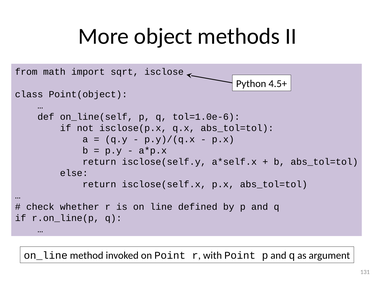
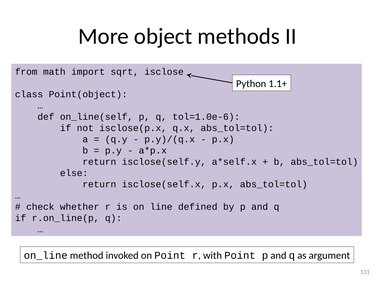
4.5+: 4.5+ -> 1.1+
